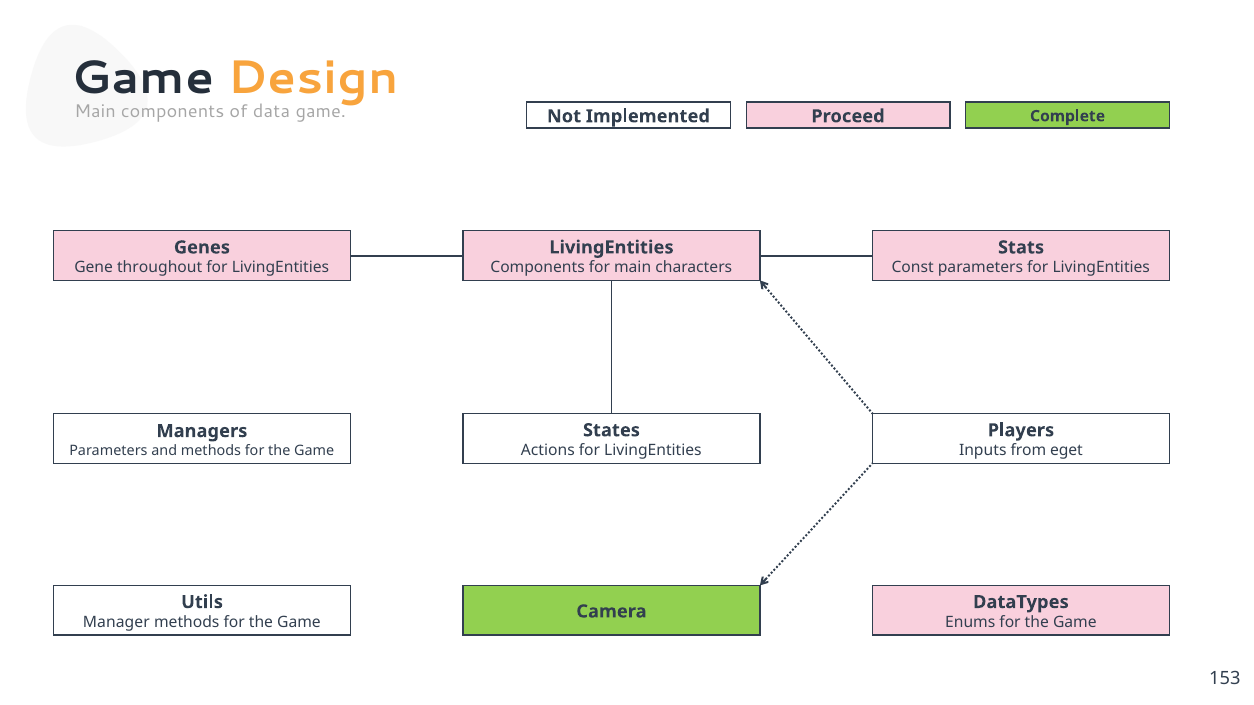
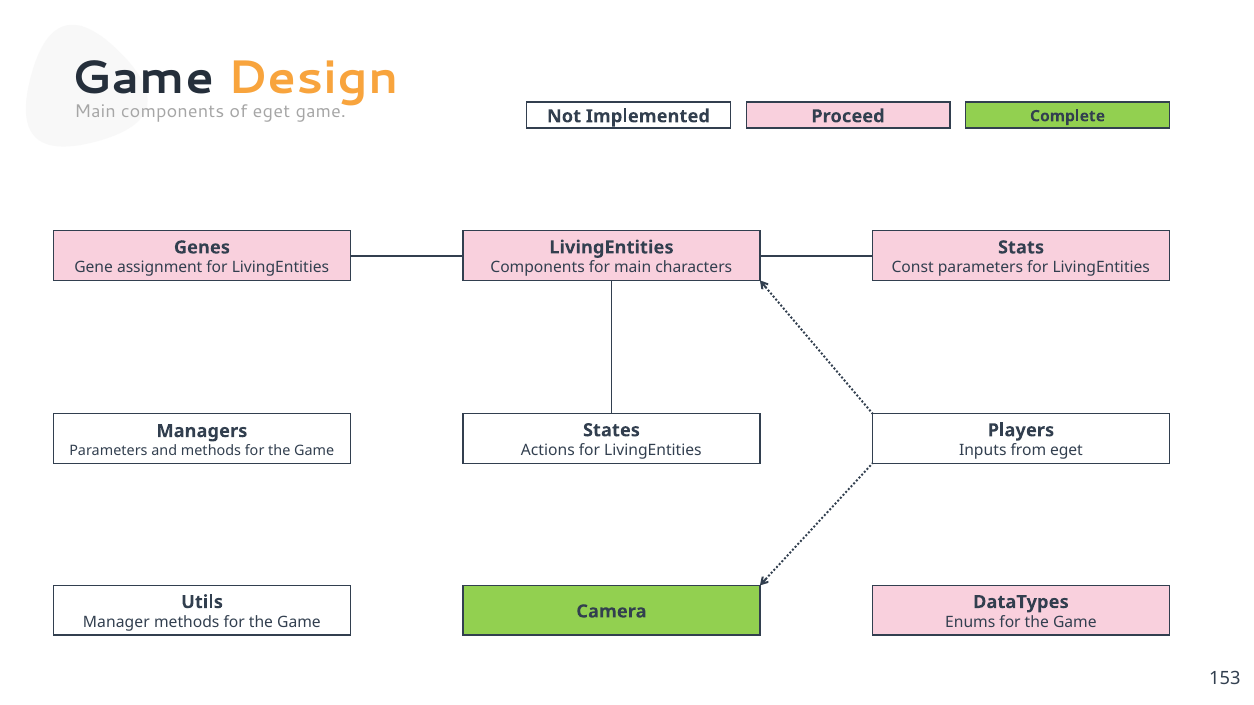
of data: data -> eget
throughout: throughout -> assignment
